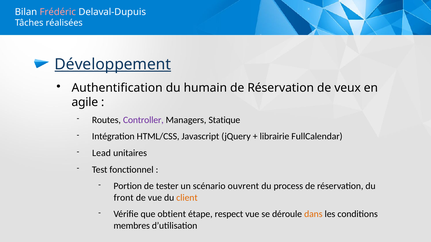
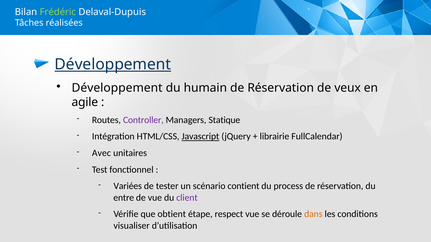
Frédéric colour: pink -> light green
Authentification at (117, 88): Authentification -> Développement
Javascript underline: none -> present
Lead: Lead -> Avec
Portion: Portion -> Variées
ouvrent: ouvrent -> contient
front: front -> entre
client colour: orange -> purple
membres: membres -> visualiser
